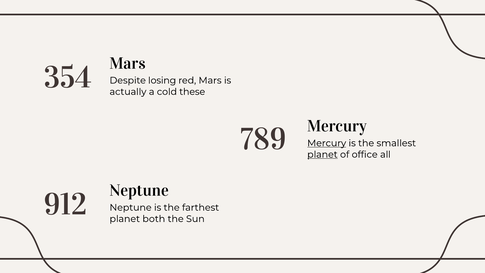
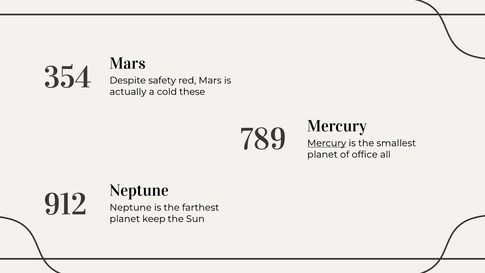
losing: losing -> safety
planet at (322, 154) underline: present -> none
both: both -> keep
